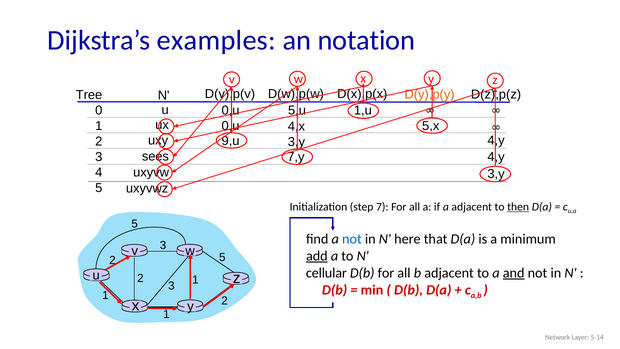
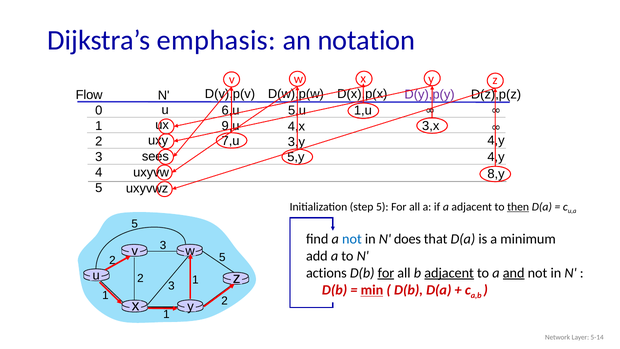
examples: examples -> emphasis
Tree: Tree -> Flow
D(y),p(y colour: orange -> purple
0,u at (231, 110): 0,u -> 6,u
0,u at (231, 126): 0,u -> 9,u
5,x: 5,x -> 3,x
9,u: 9,u -> 7,u
7,y: 7,y -> 5,y
3,y at (496, 174): 3,y -> 8,y
step 7: 7 -> 5
here: here -> does
add underline: present -> none
cellular: cellular -> actions
for at (386, 273) underline: none -> present
adjacent at (449, 273) underline: none -> present
min underline: none -> present
